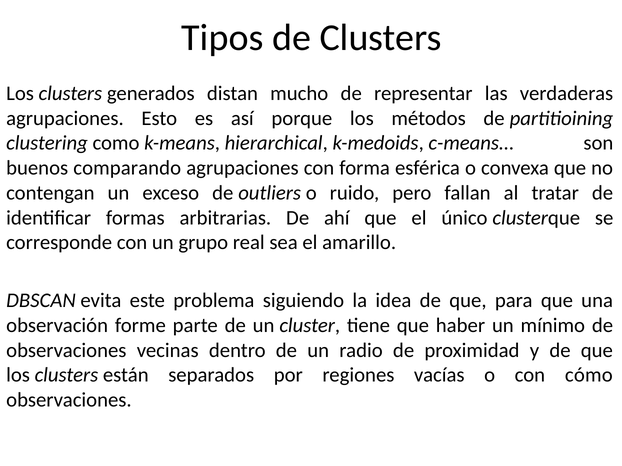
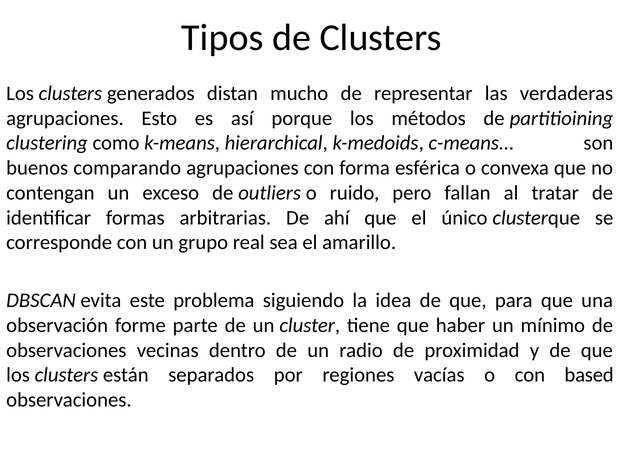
cómo: cómo -> based
